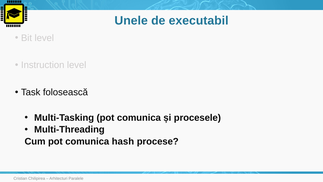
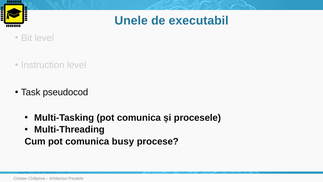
folosească: folosească -> pseudocod
hash: hash -> busy
